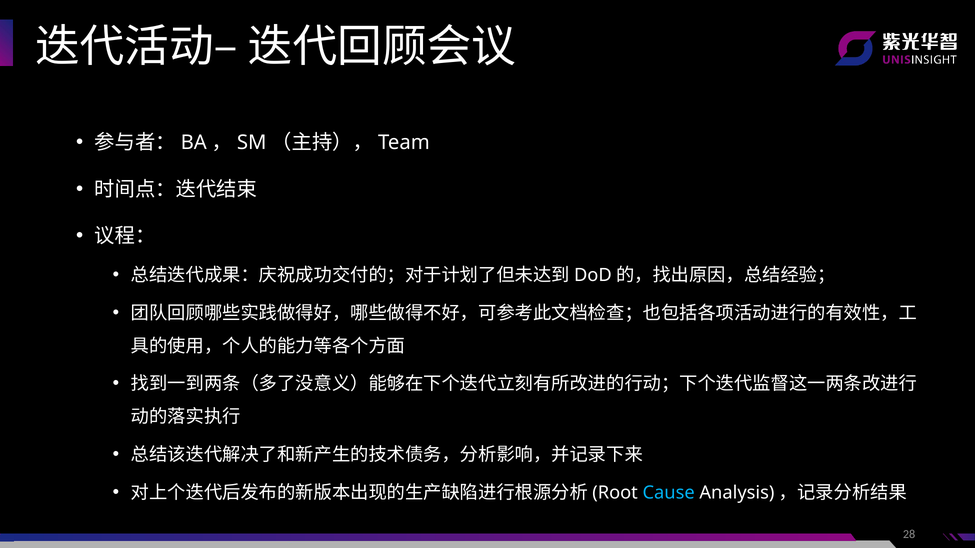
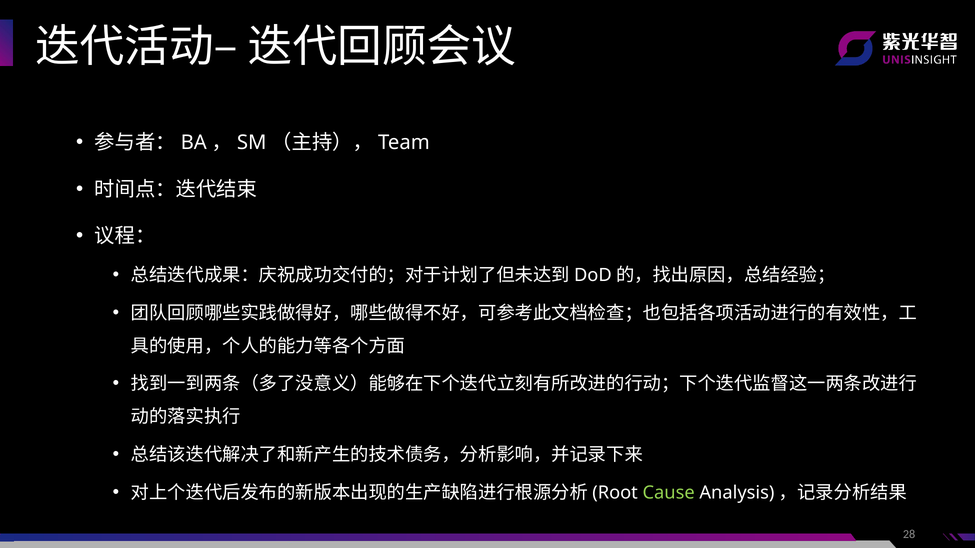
Cause colour: light blue -> light green
